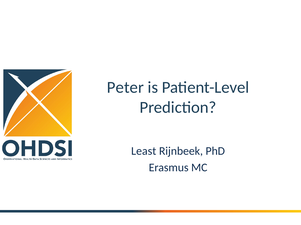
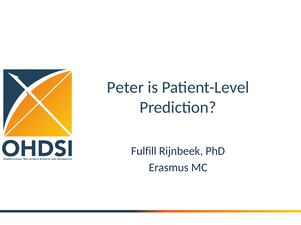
Least: Least -> Fulfill
